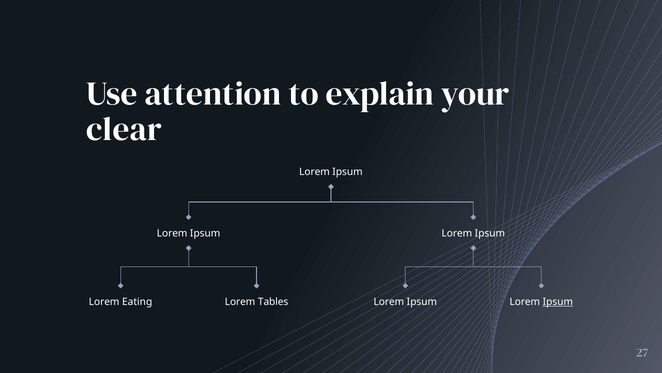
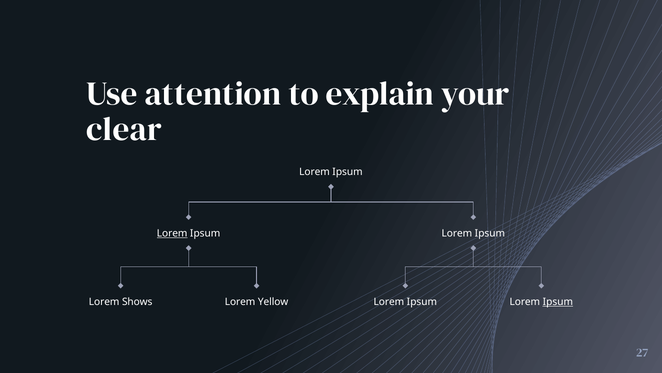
Lorem at (172, 233) underline: none -> present
Eating: Eating -> Shows
Tables: Tables -> Yellow
